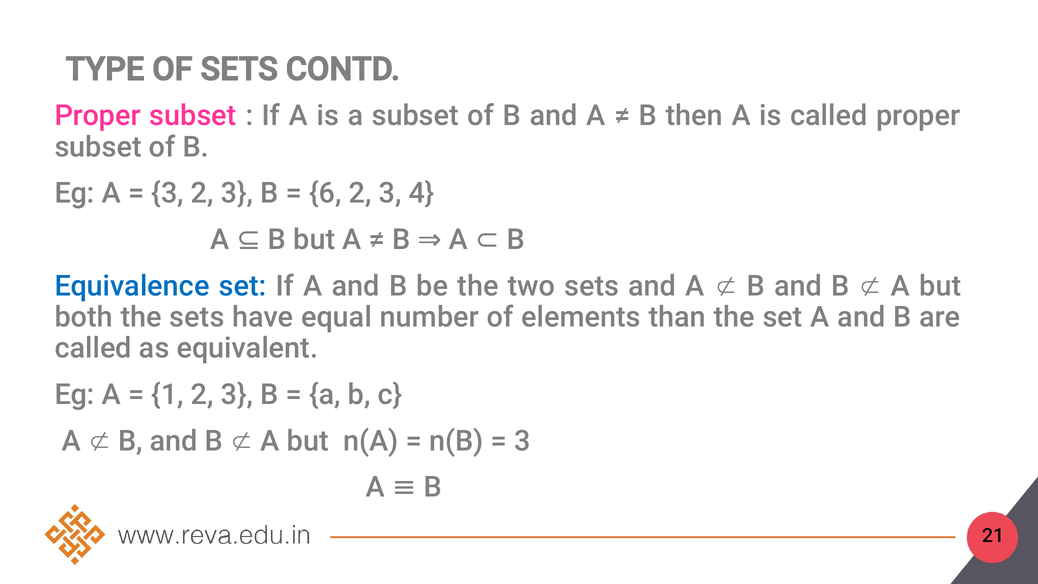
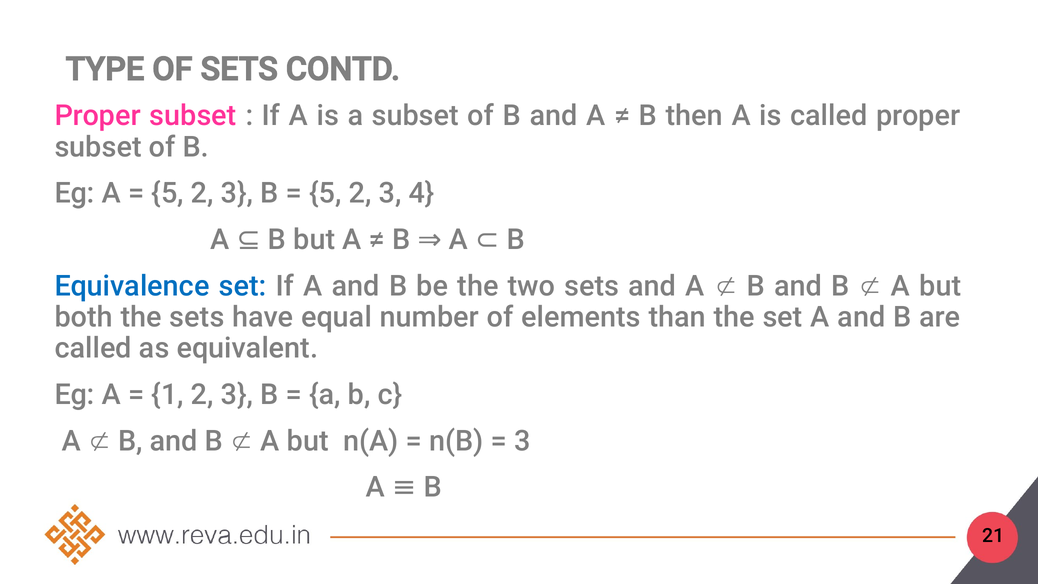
3 at (168, 193): 3 -> 5
6 at (325, 193): 6 -> 5
